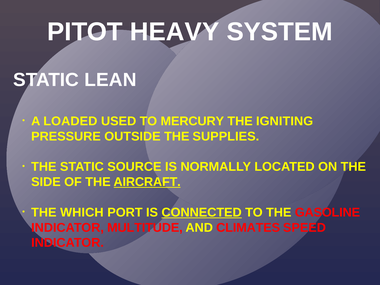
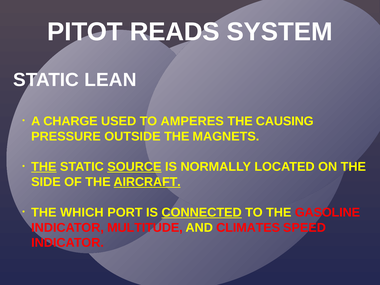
HEAVY: HEAVY -> READS
LOADED: LOADED -> CHARGE
MERCURY: MERCURY -> AMPERES
IGNITING: IGNITING -> CAUSING
SUPPLIES: SUPPLIES -> MAGNETS
THE at (44, 167) underline: none -> present
SOURCE underline: none -> present
